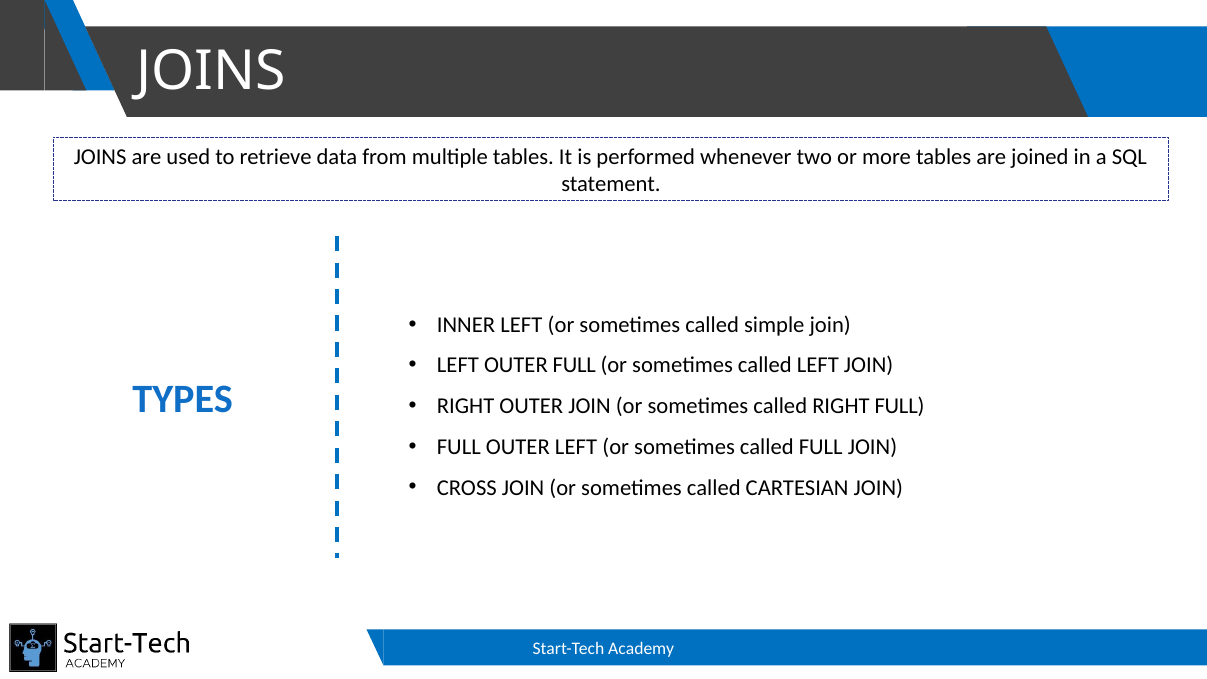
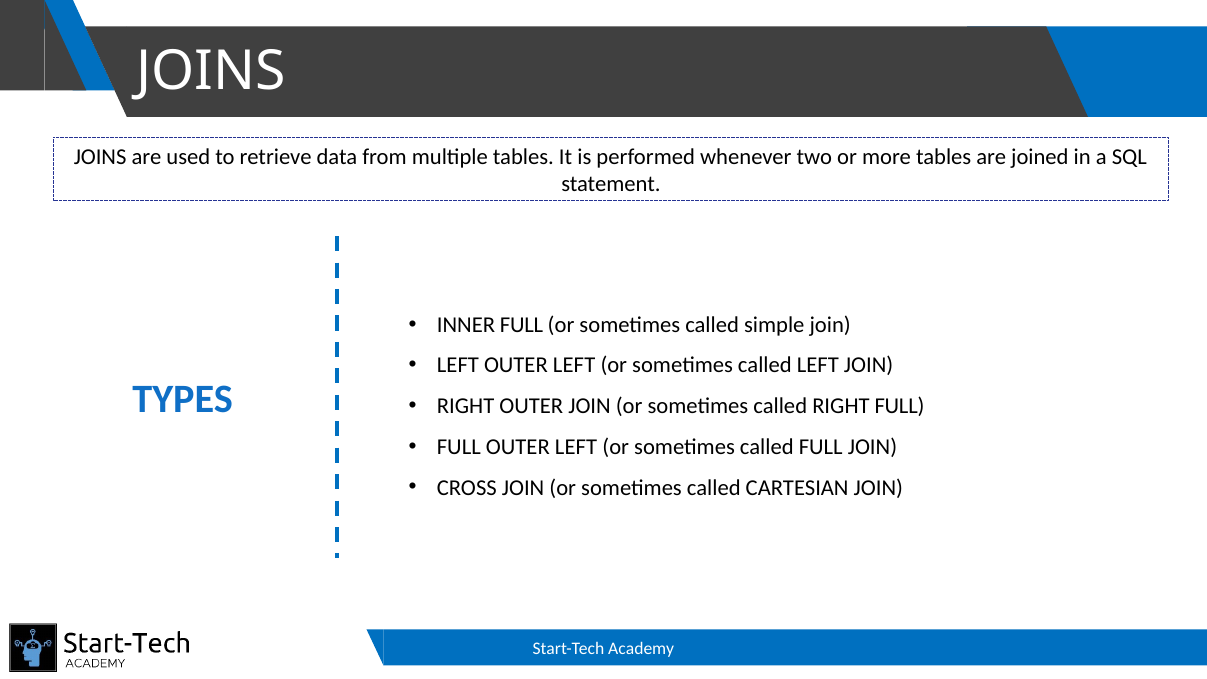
INNER LEFT: LEFT -> FULL
LEFT OUTER FULL: FULL -> LEFT
